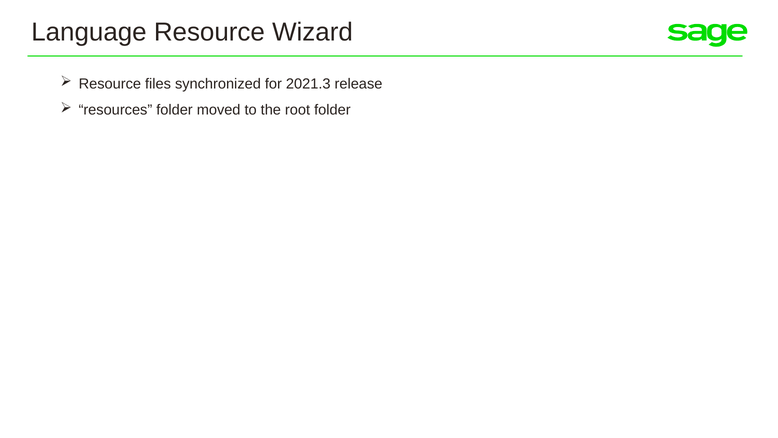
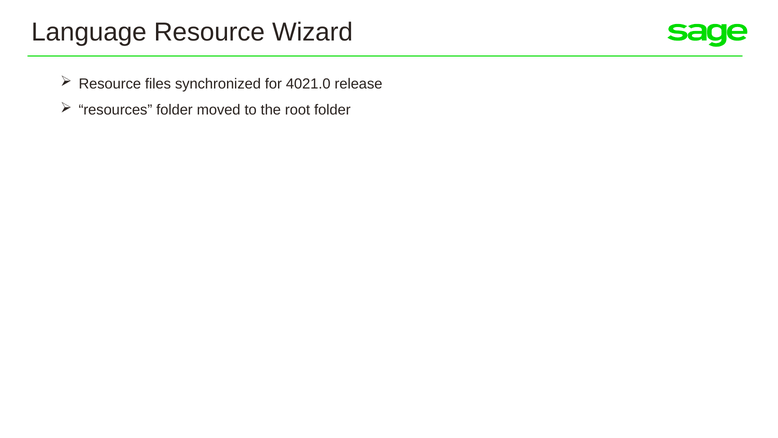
2021.3: 2021.3 -> 4021.0
